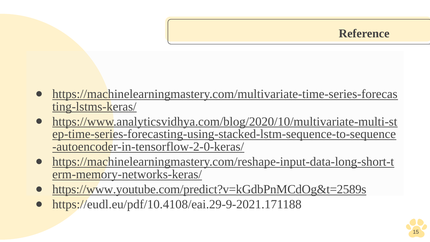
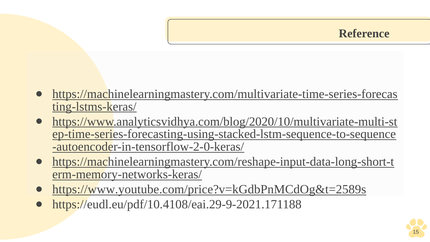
https://www.youtube.com/predict?v=kGdbPnMCdOg&t=2589s: https://www.youtube.com/predict?v=kGdbPnMCdOg&t=2589s -> https://www.youtube.com/price?v=kGdbPnMCdOg&t=2589s
